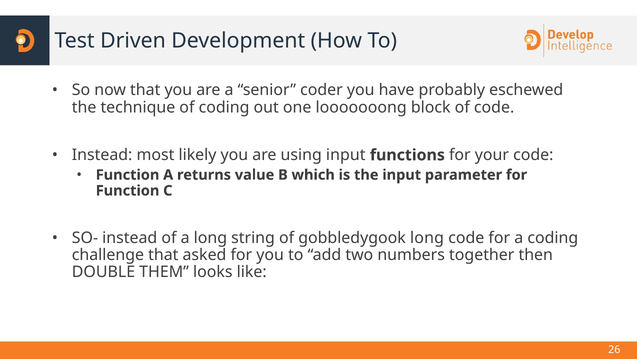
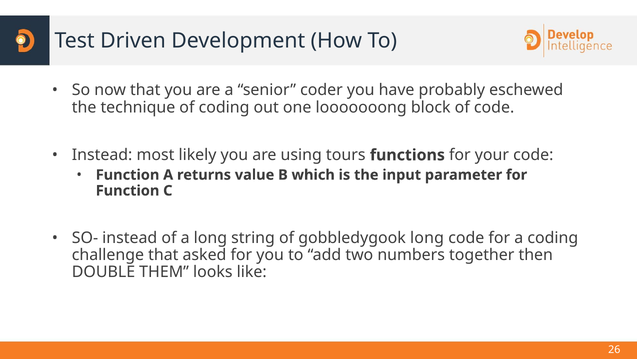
using input: input -> tours
